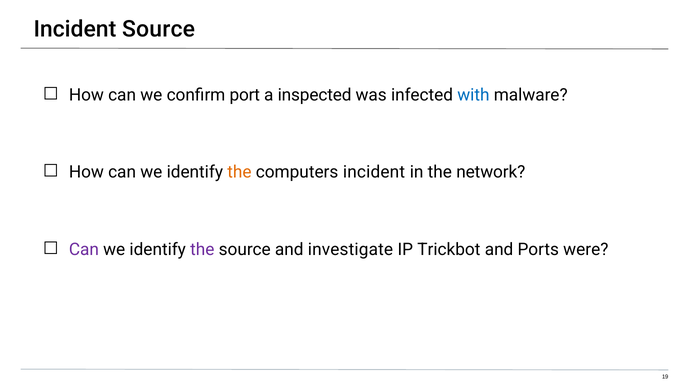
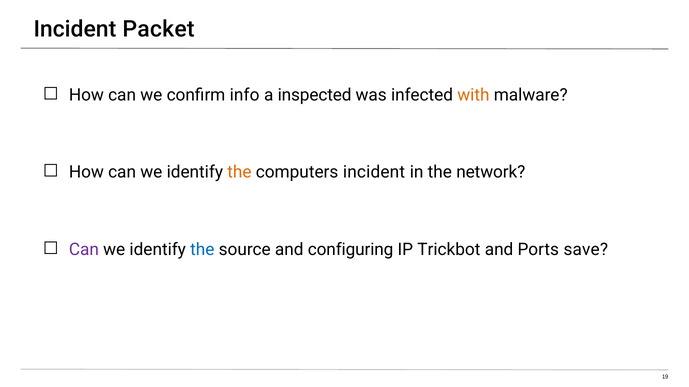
Incident Source: Source -> Packet
port: port -> info
with colour: blue -> orange
the at (202, 250) colour: purple -> blue
investigate: investigate -> configuring
were: were -> save
